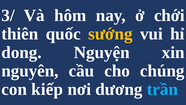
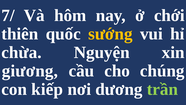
3/: 3/ -> 7/
dong: dong -> chừa
nguyên: nguyên -> giương
trần colour: light blue -> light green
